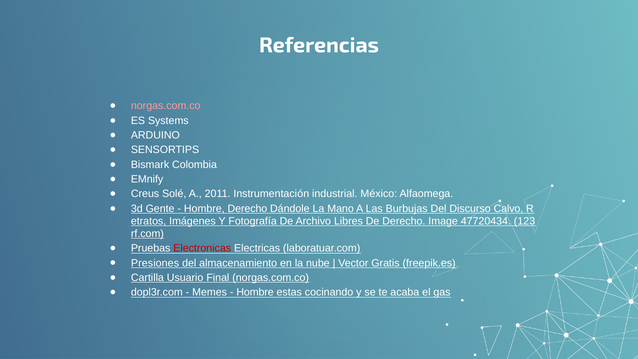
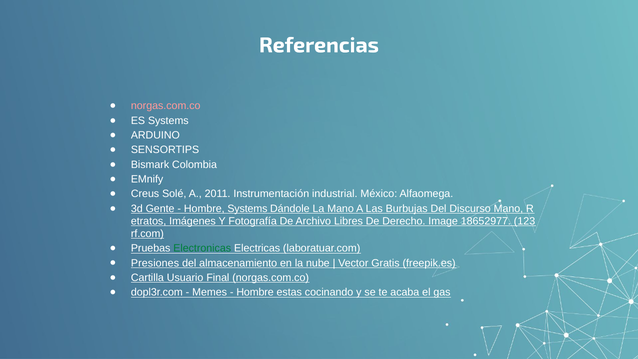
Hombre Derecho: Derecho -> Systems
Discurso Calvo: Calvo -> Mano
47720434: 47720434 -> 18652977
Electronicas colour: red -> green
